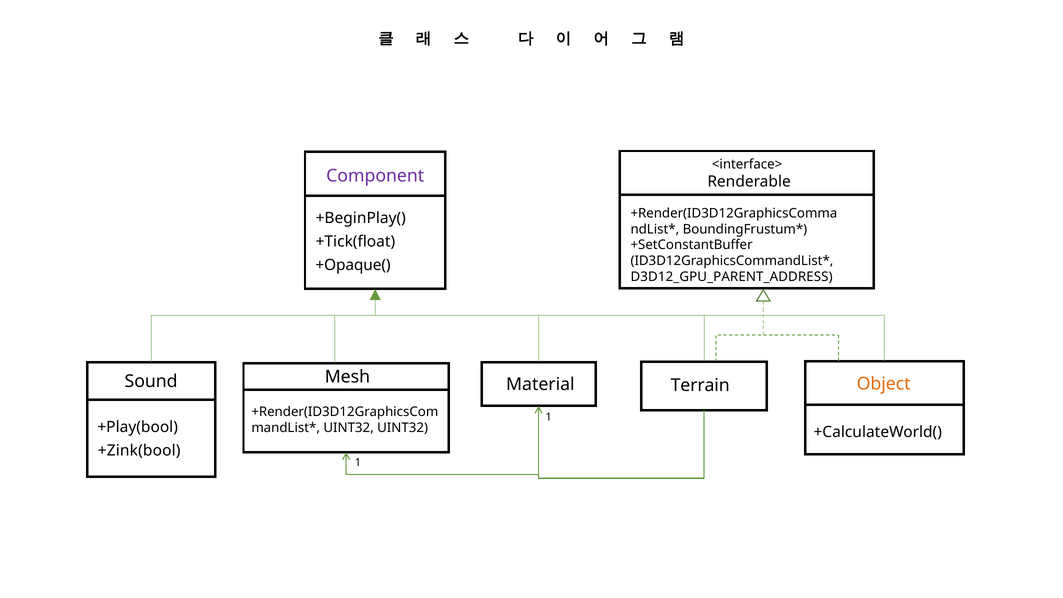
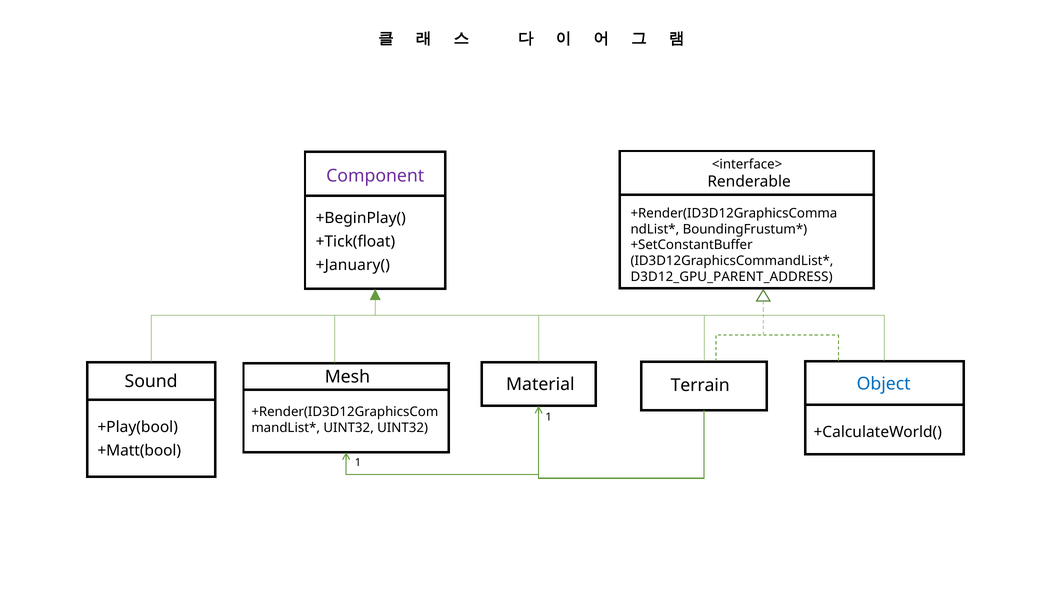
+Opaque(: +Opaque( -> +January(
Object colour: orange -> blue
+Zink(bool: +Zink(bool -> +Matt(bool
